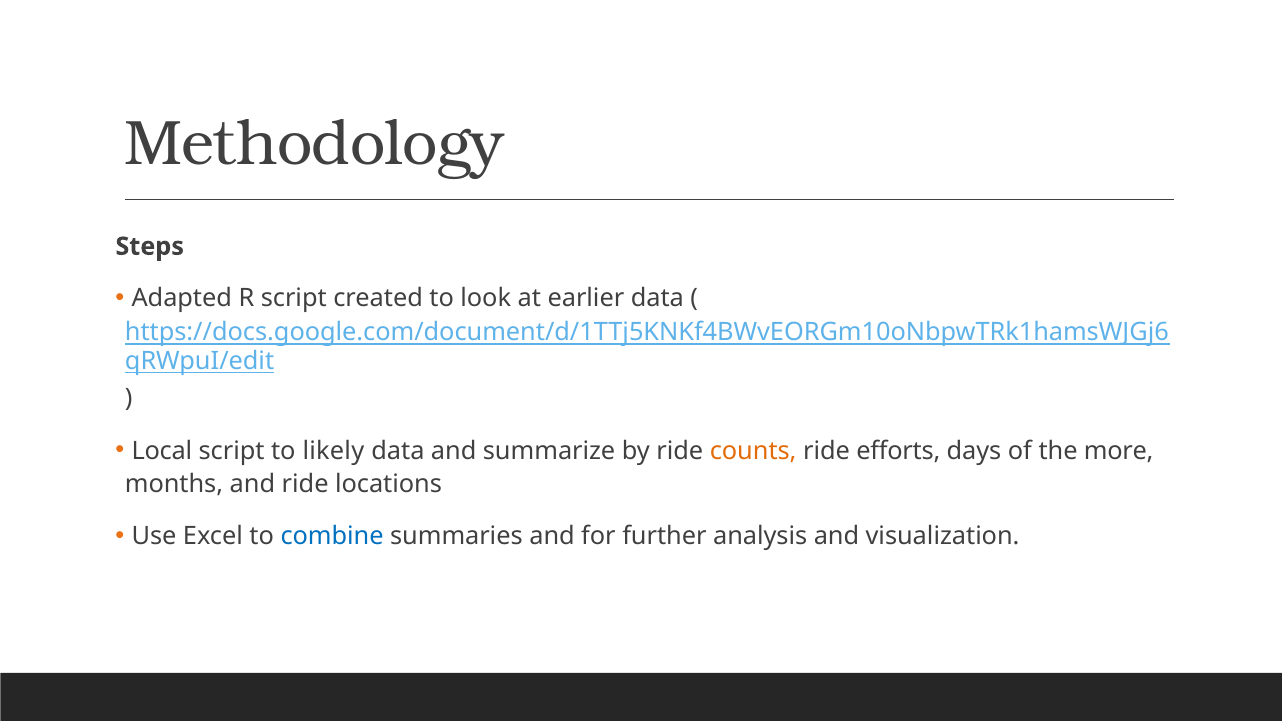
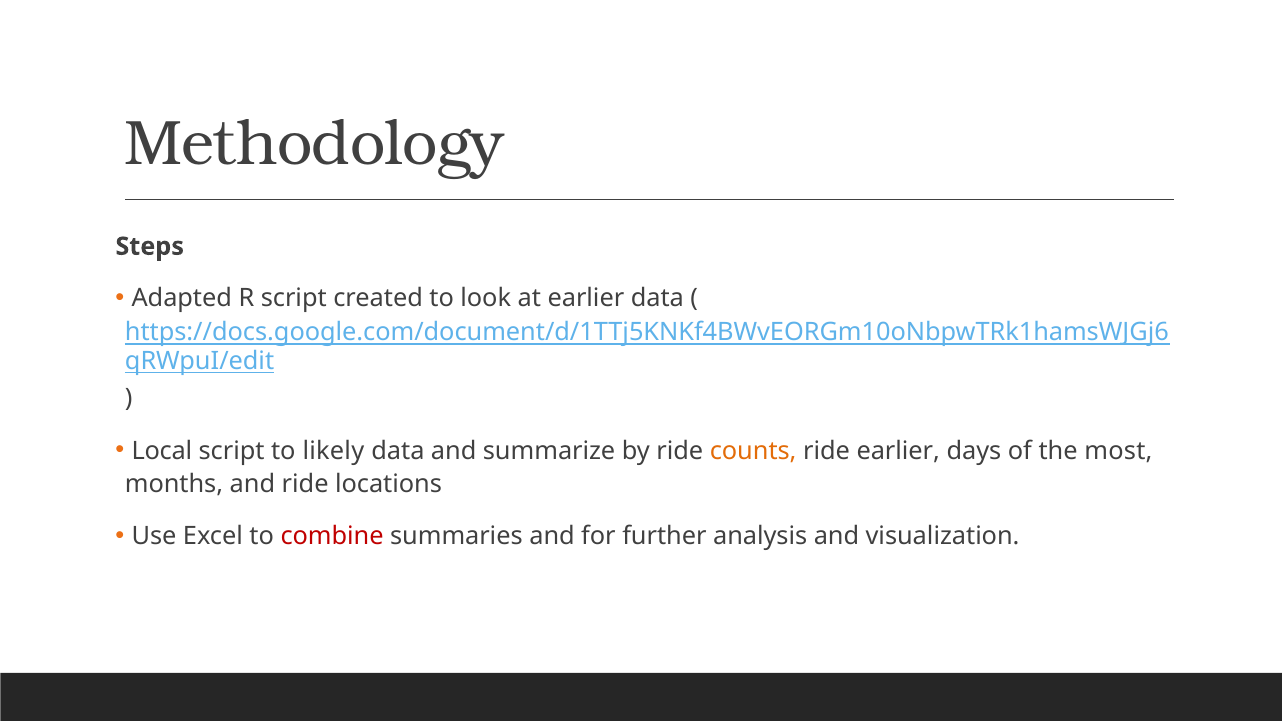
ride efforts: efforts -> earlier
more: more -> most
combine colour: blue -> red
